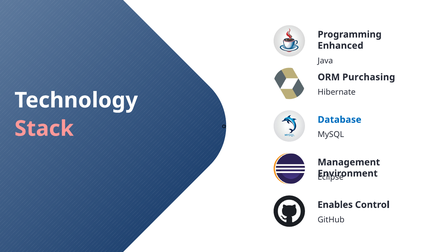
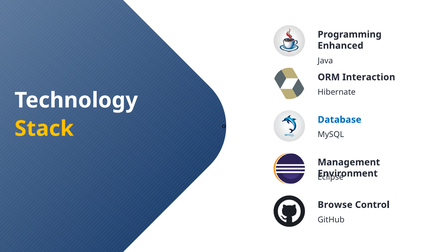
Purchasing: Purchasing -> Interaction
Stack colour: pink -> yellow
Enables: Enables -> Browse
